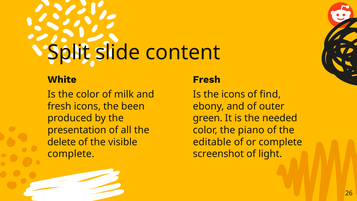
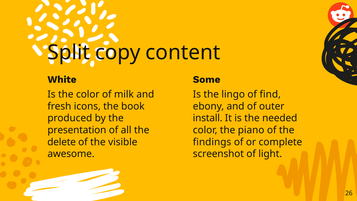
slide: slide -> copy
Fresh at (207, 79): Fresh -> Some
the icons: icons -> lingo
been: been -> book
green: green -> install
editable: editable -> findings
complete at (71, 154): complete -> awesome
